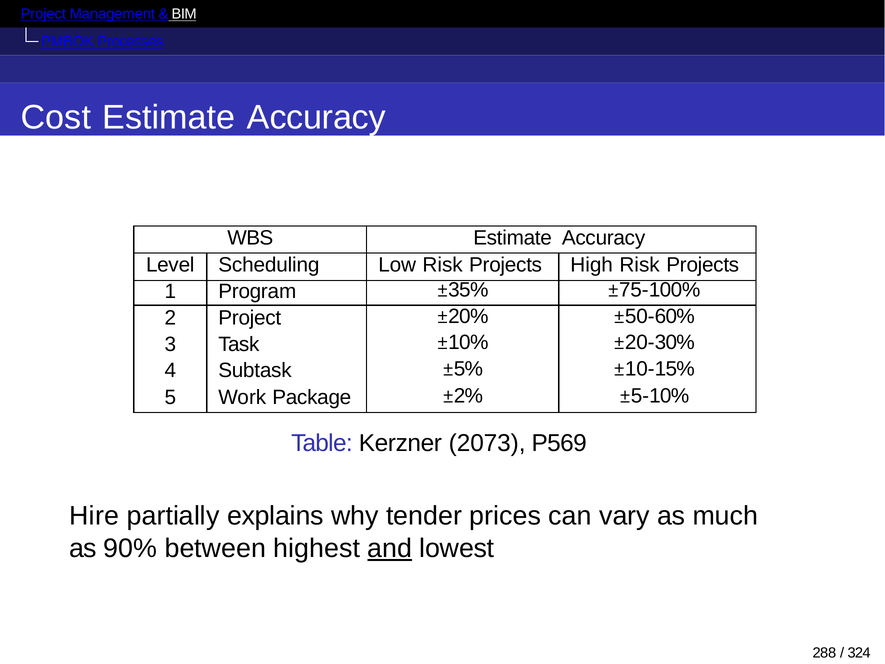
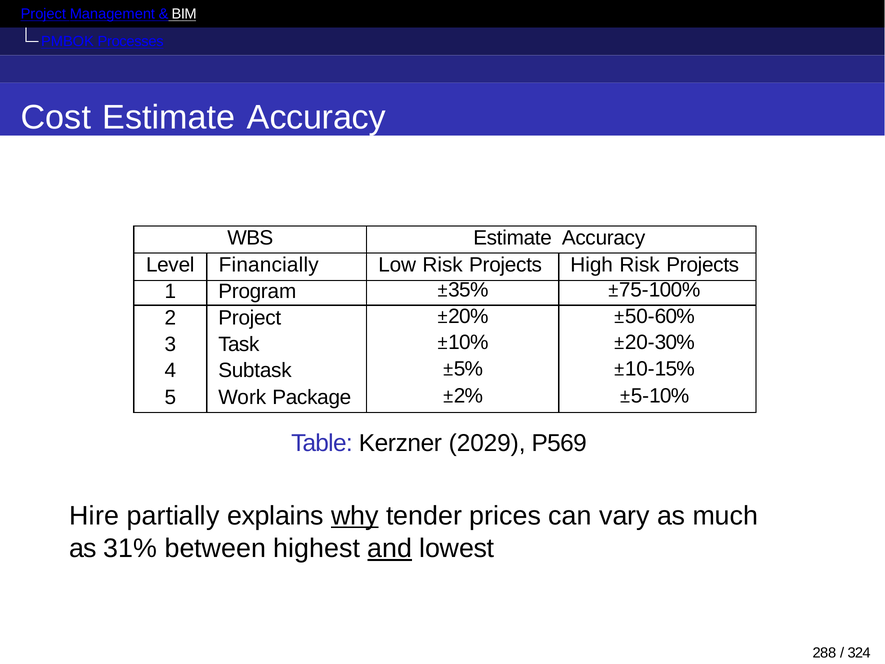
Scheduling: Scheduling -> Financially
2073: 2073 -> 2029
why underline: none -> present
90%: 90% -> 31%
